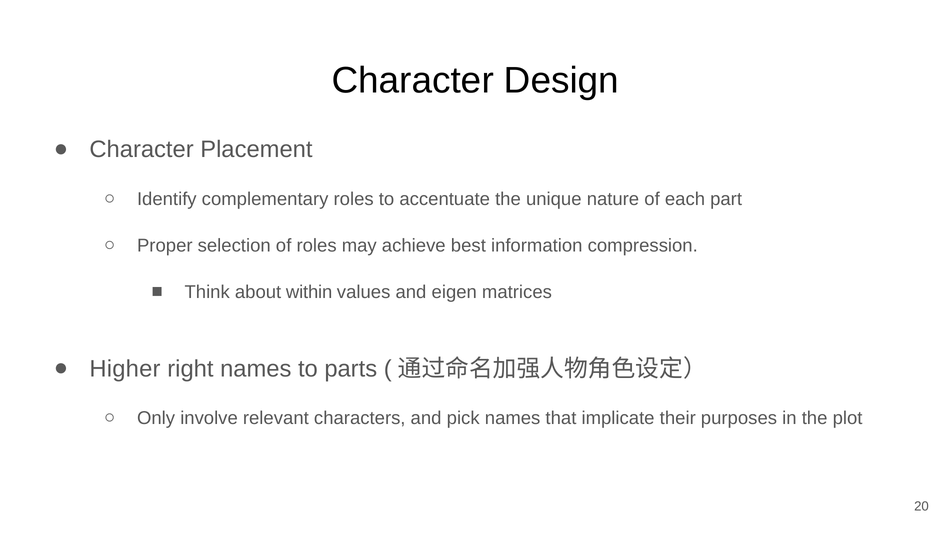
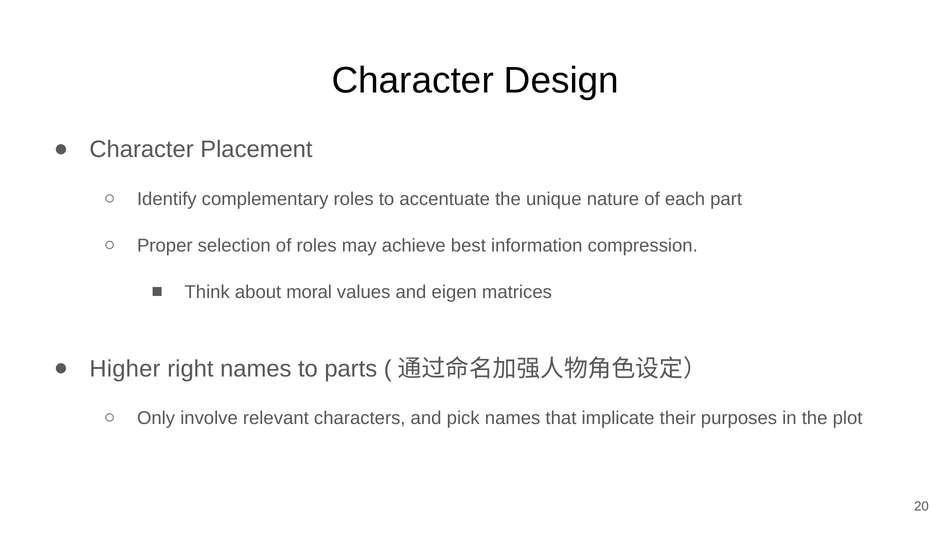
within: within -> moral
